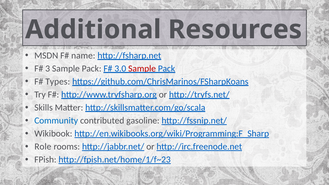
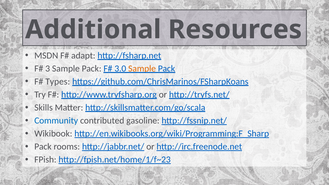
name: name -> adapt
Sample at (142, 69) colour: red -> orange
Role at (43, 147): Role -> Pack
